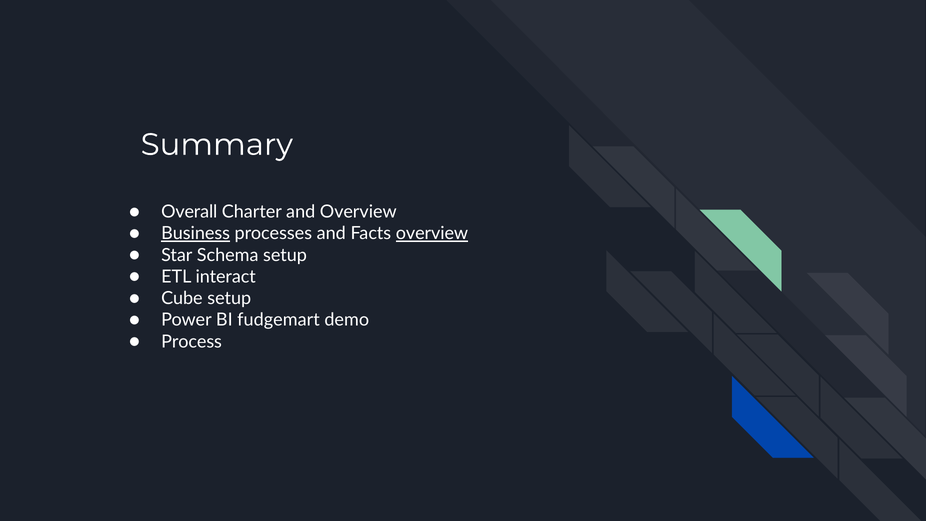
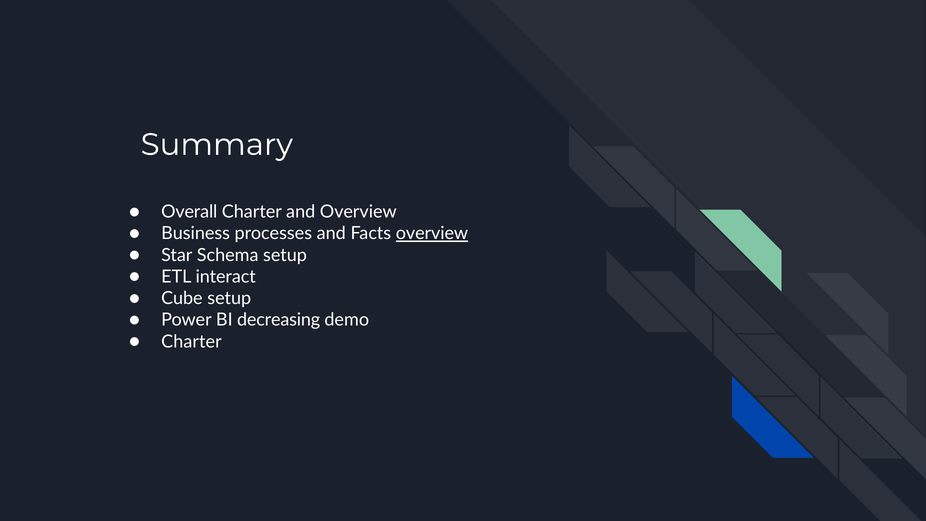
Business underline: present -> none
fudgemart: fudgemart -> decreasing
Process at (192, 342): Process -> Charter
